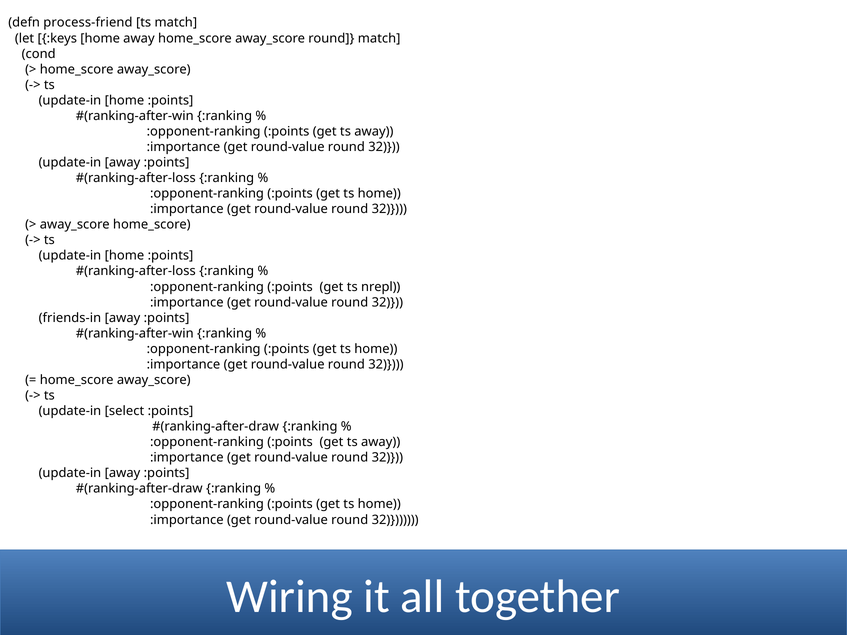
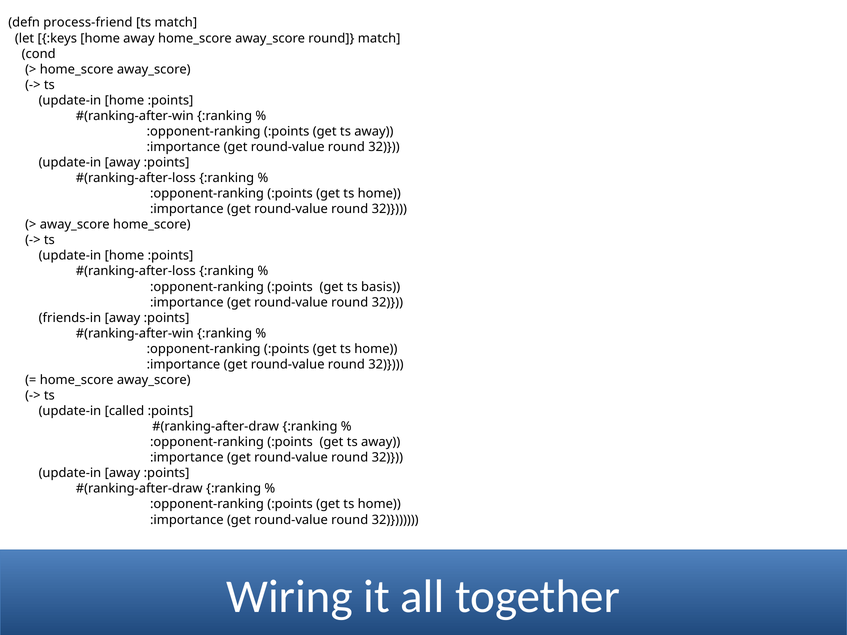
nrepl: nrepl -> basis
select: select -> called
